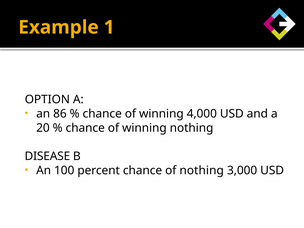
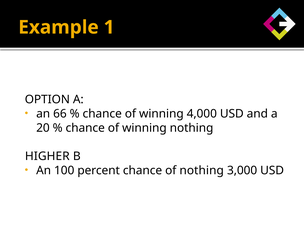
86: 86 -> 66
DISEASE: DISEASE -> HIGHER
